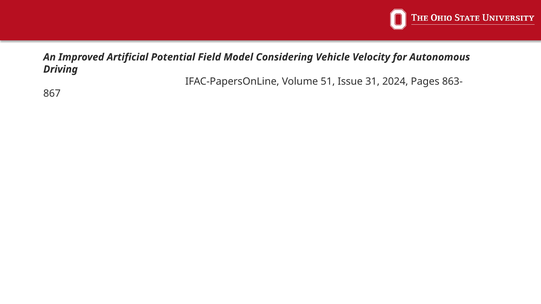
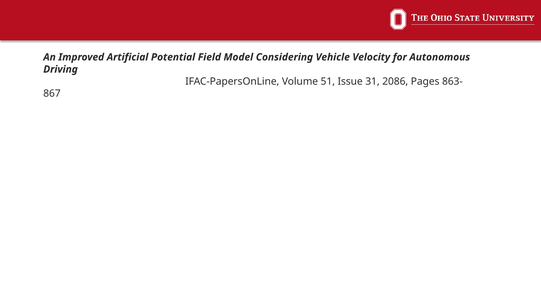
2024: 2024 -> 2086
